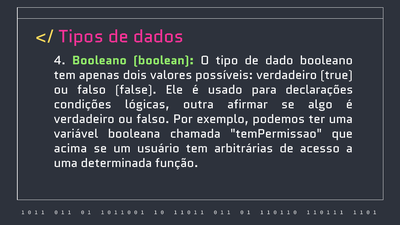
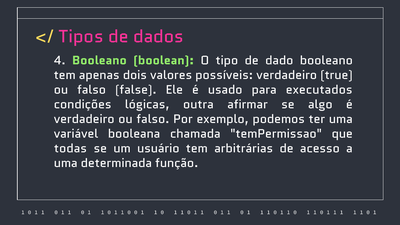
declarações: declarações -> executados
acima: acima -> todas
